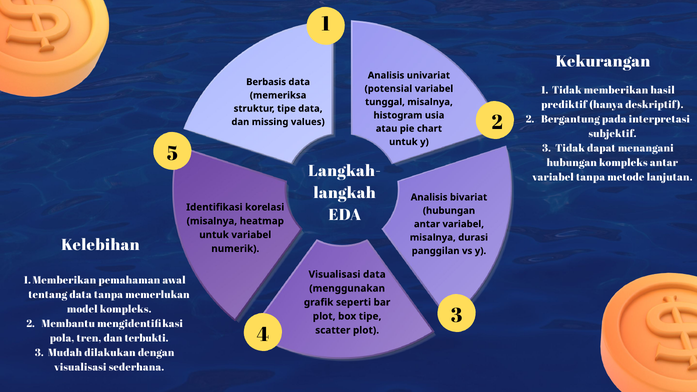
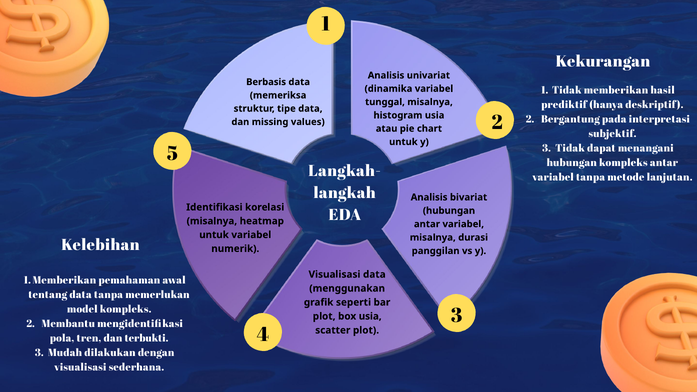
potensial: potensial -> dinamika
box tipe: tipe -> usia
